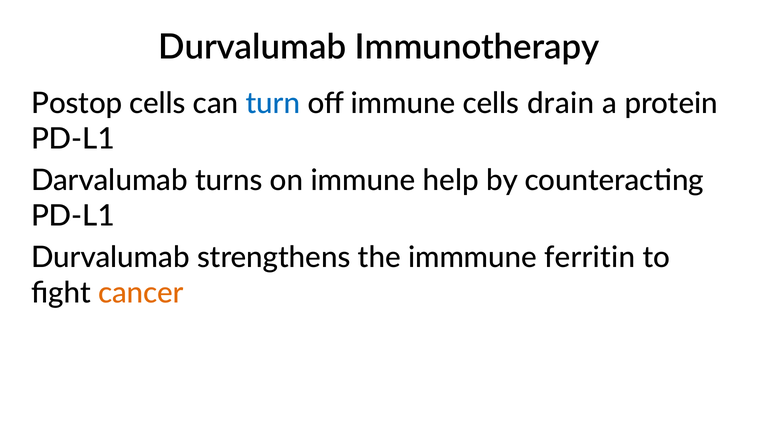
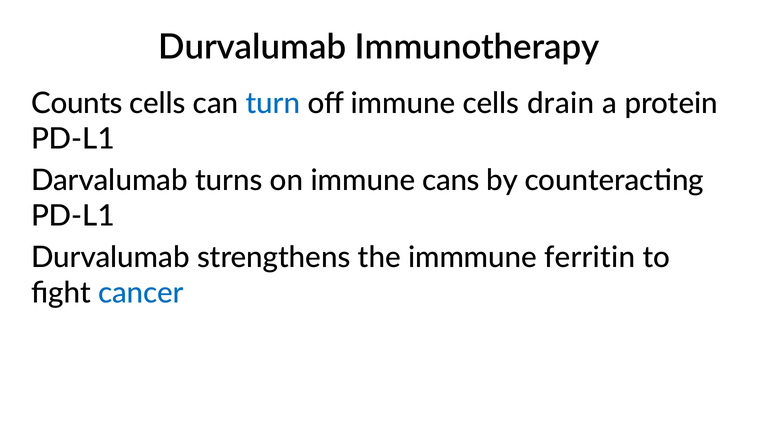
Postop: Postop -> Counts
help: help -> cans
cancer colour: orange -> blue
